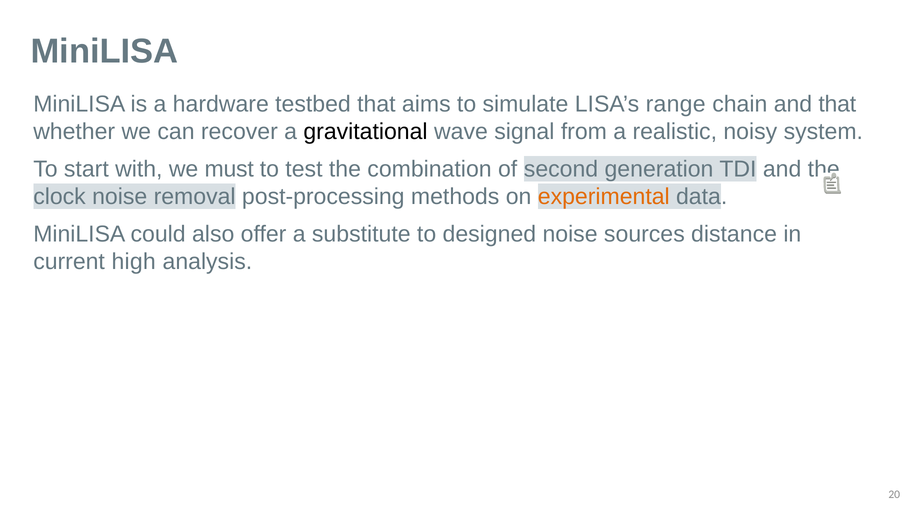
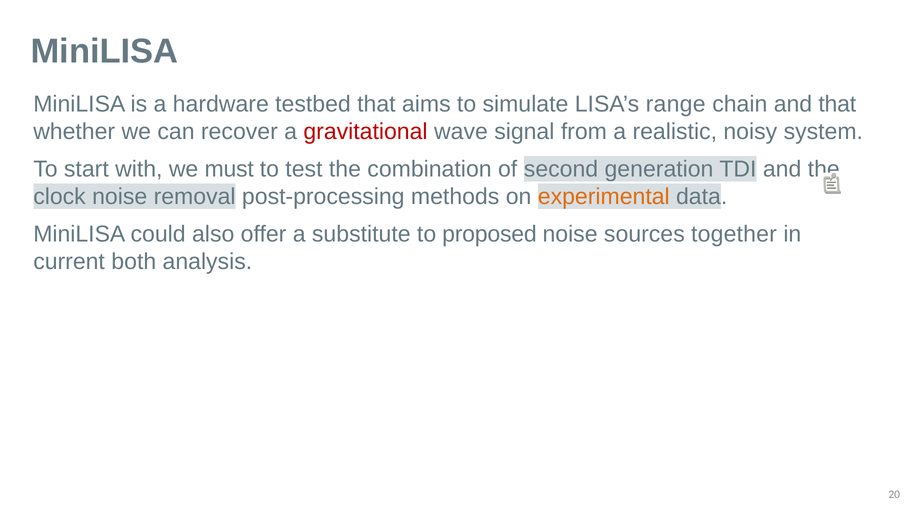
gravitational colour: black -> red
designed: designed -> proposed
distance: distance -> together
high: high -> both
